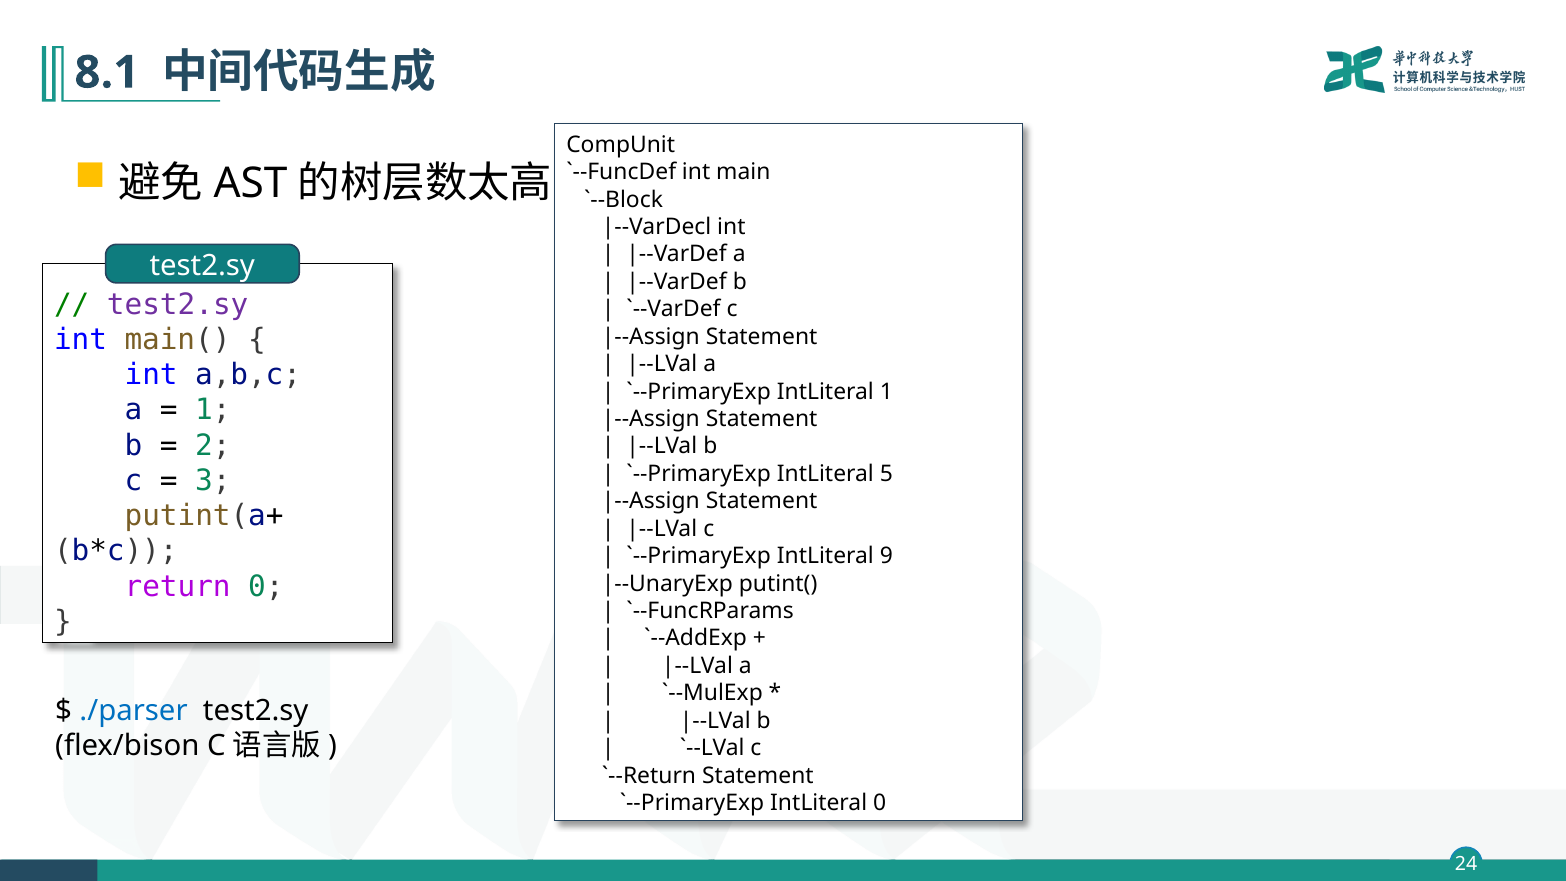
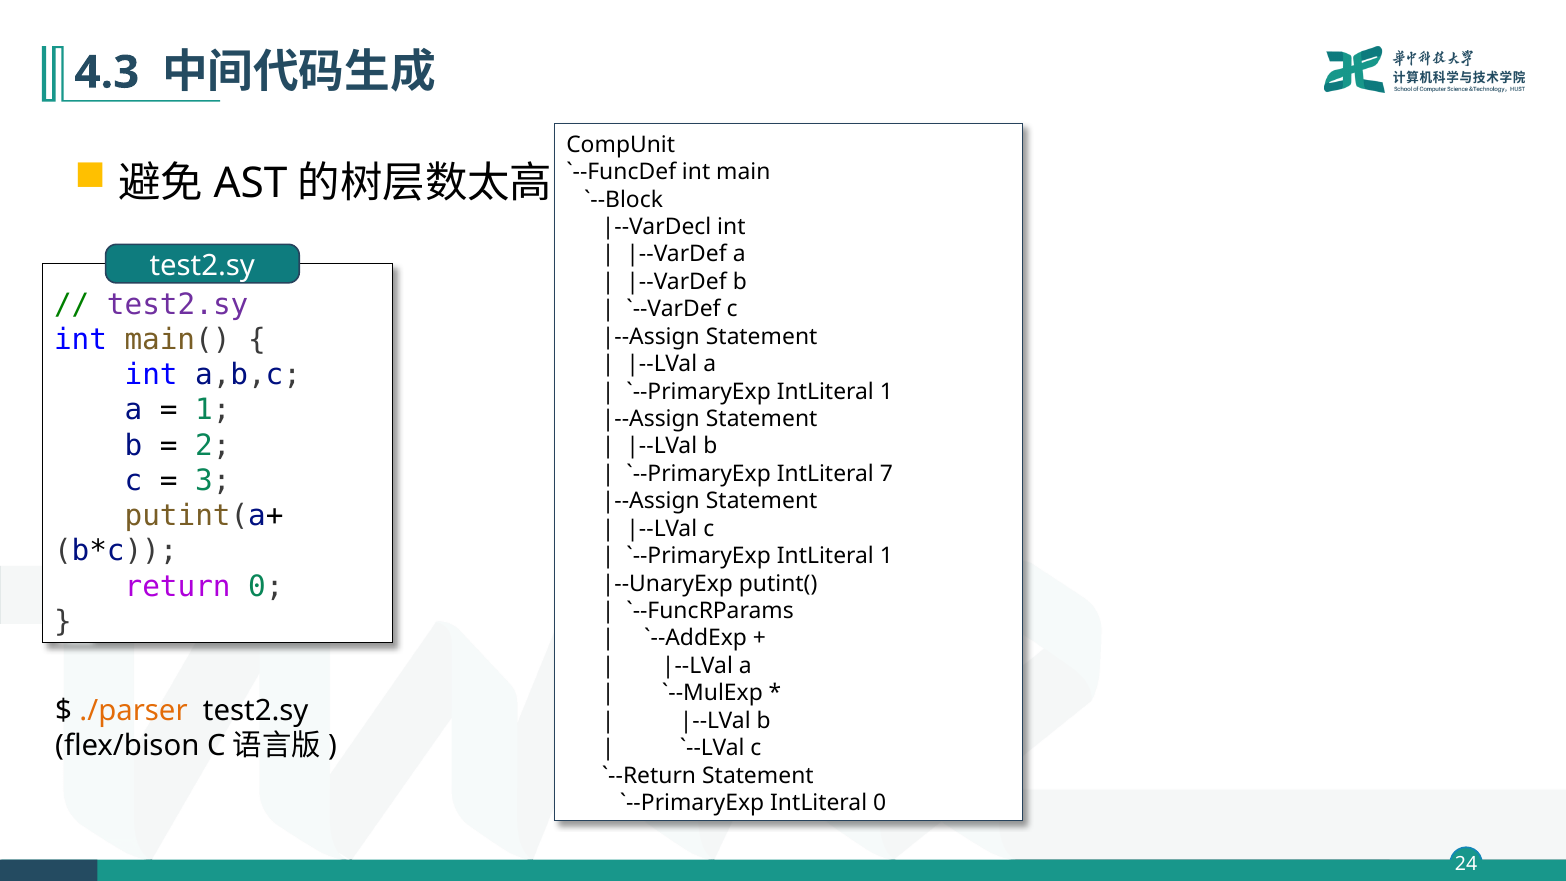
8.1: 8.1 -> 4.3
5: 5 -> 7
9 at (886, 556): 9 -> 1
./parser colour: blue -> orange
